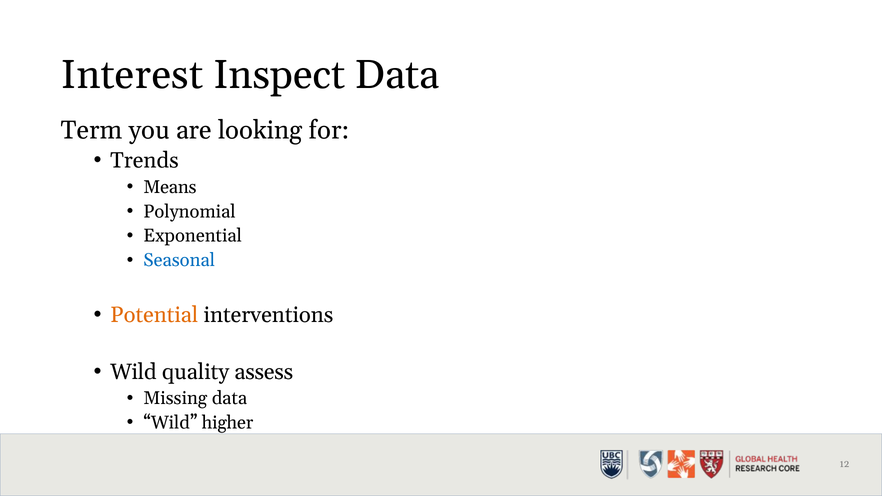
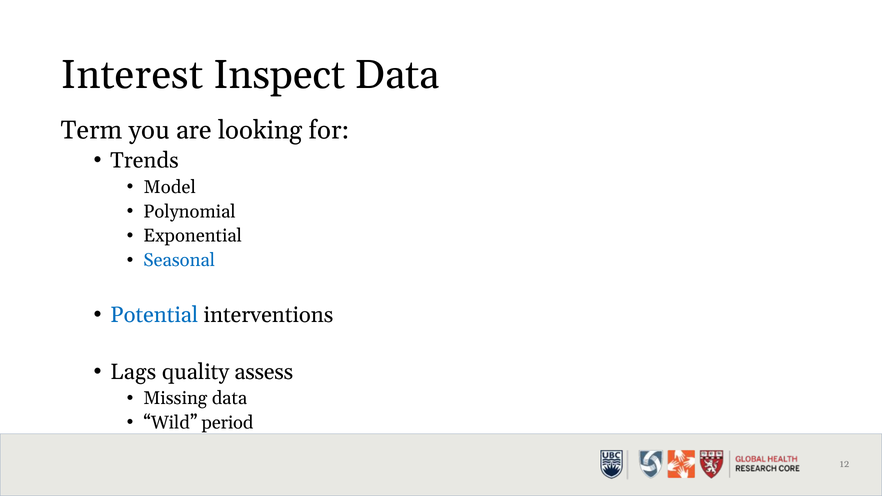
Means: Means -> Model
Potential colour: orange -> blue
Wild at (133, 372): Wild -> Lags
higher: higher -> period
